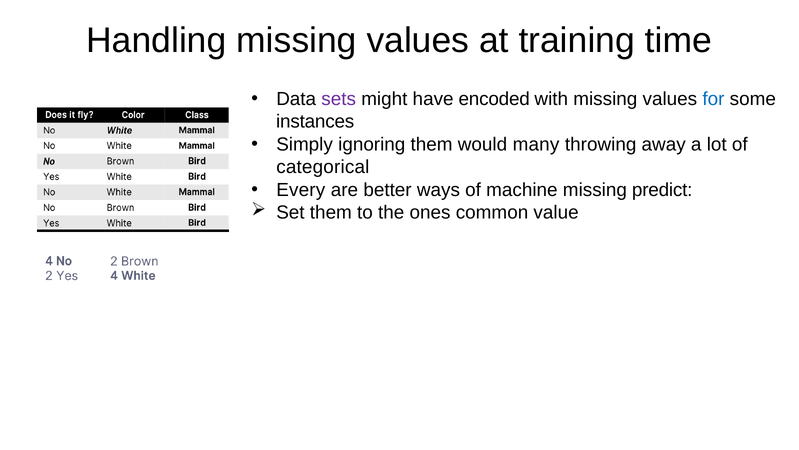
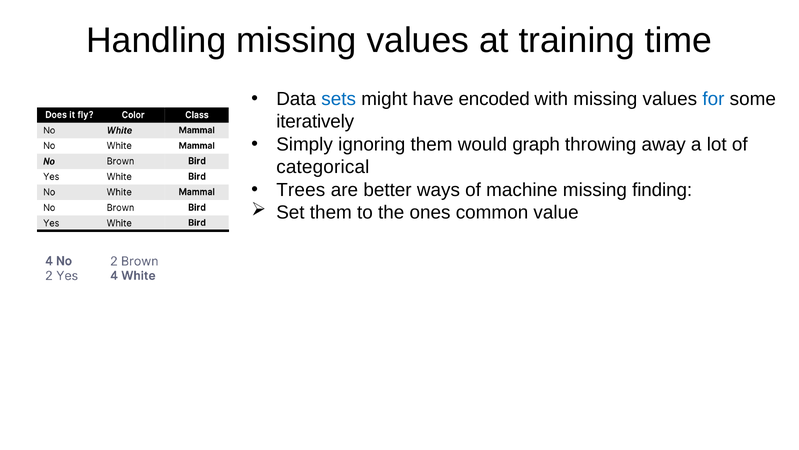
sets colour: purple -> blue
instances: instances -> iteratively
many: many -> graph
Every: Every -> Trees
predict: predict -> finding
